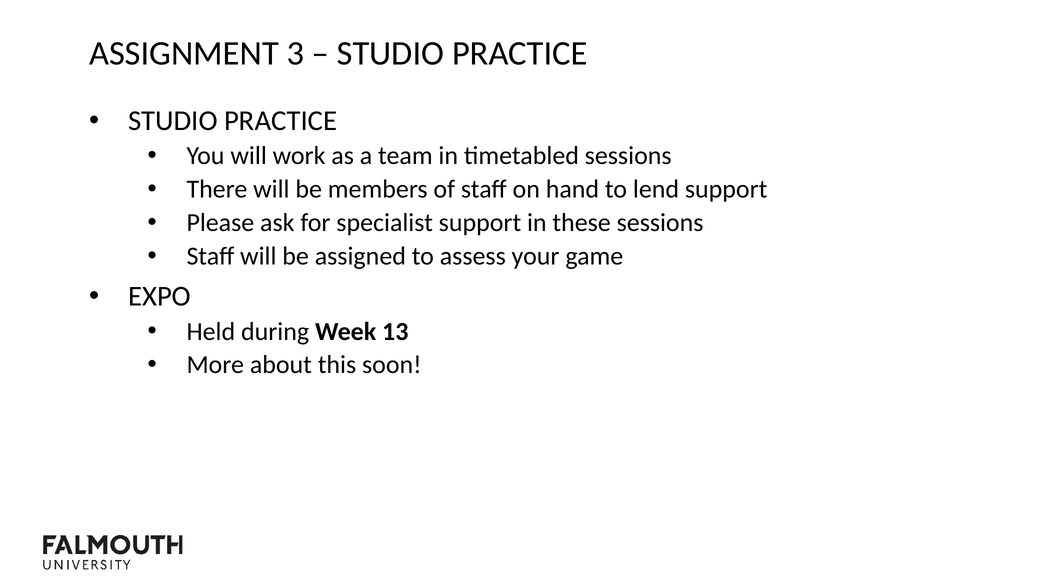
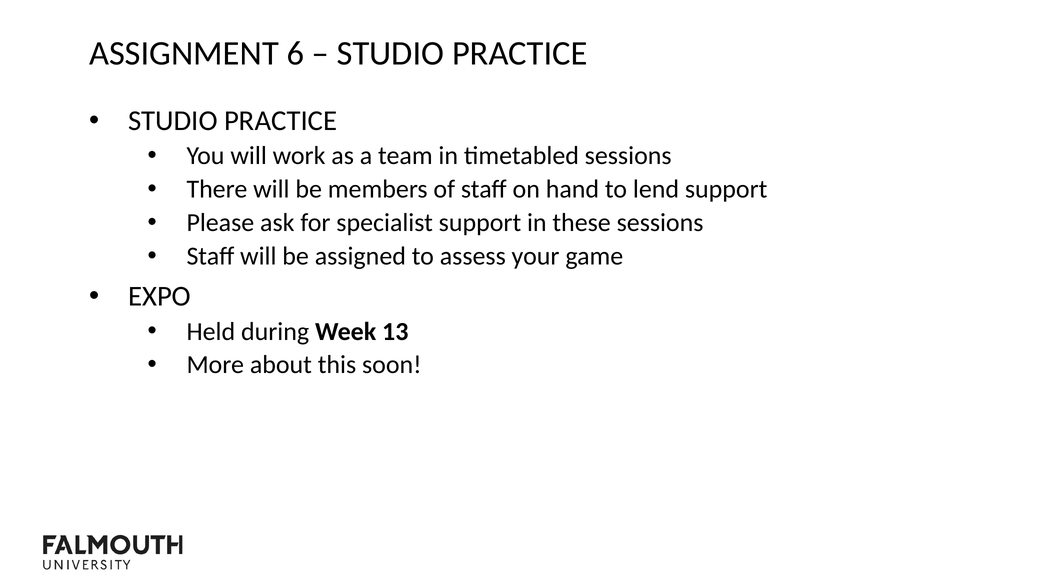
3: 3 -> 6
